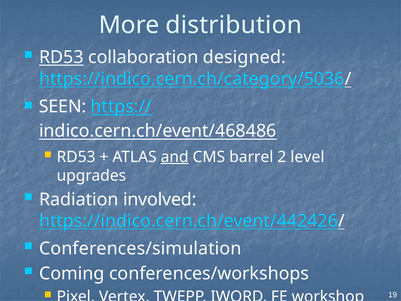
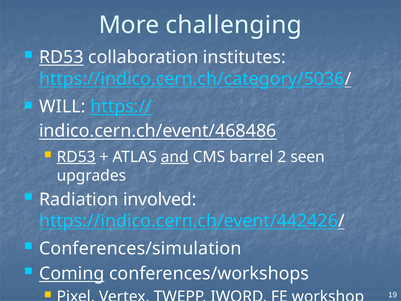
distribution: distribution -> challenging
designed: designed -> institutes
SEEN: SEEN -> WILL
RD53 at (76, 157) underline: none -> present
level: level -> seen
Coming underline: none -> present
